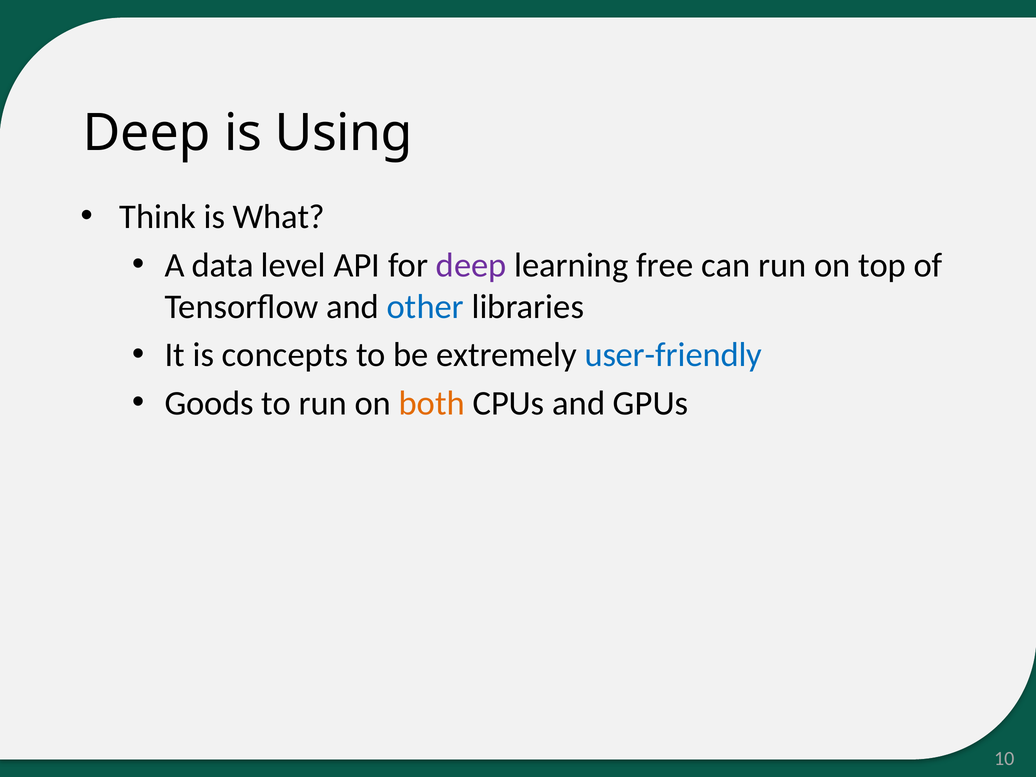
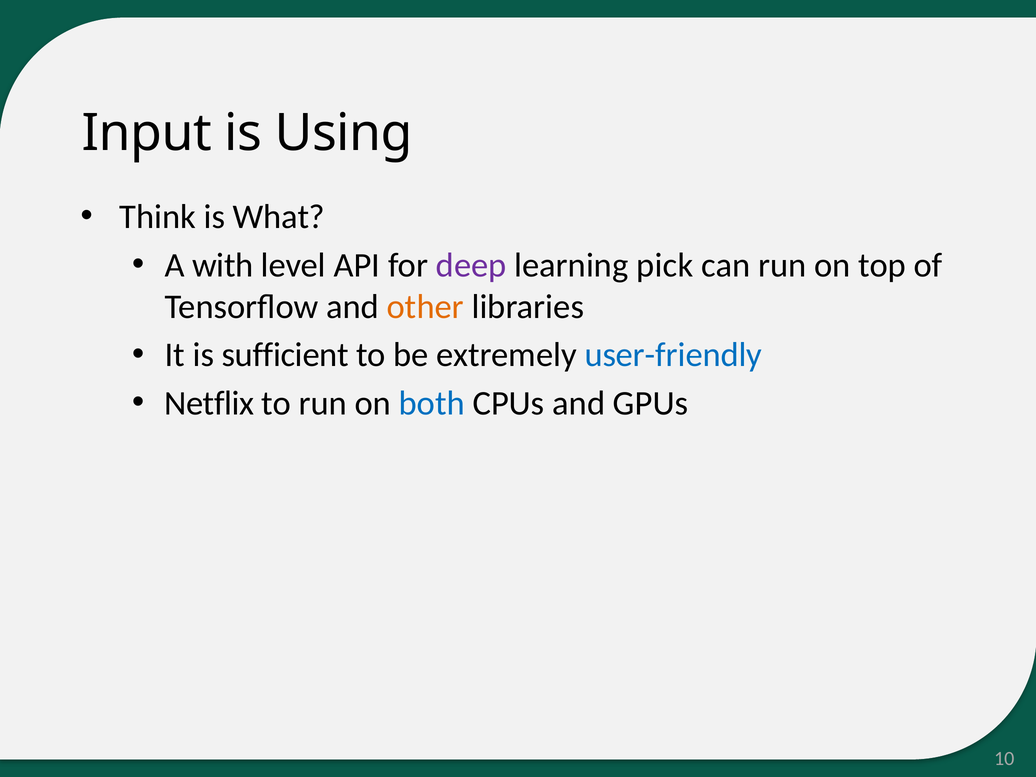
Deep at (147, 133): Deep -> Input
data: data -> with
free: free -> pick
other colour: blue -> orange
concepts: concepts -> sufficient
Goods: Goods -> Netflix
both colour: orange -> blue
